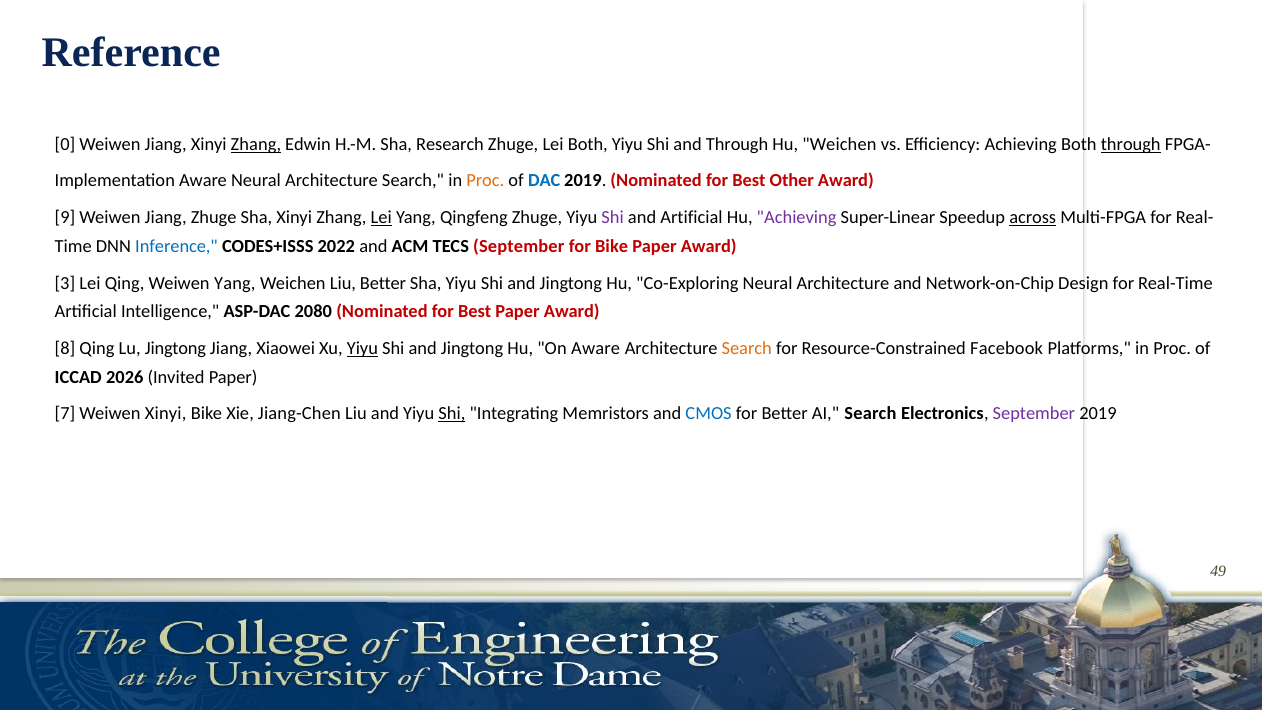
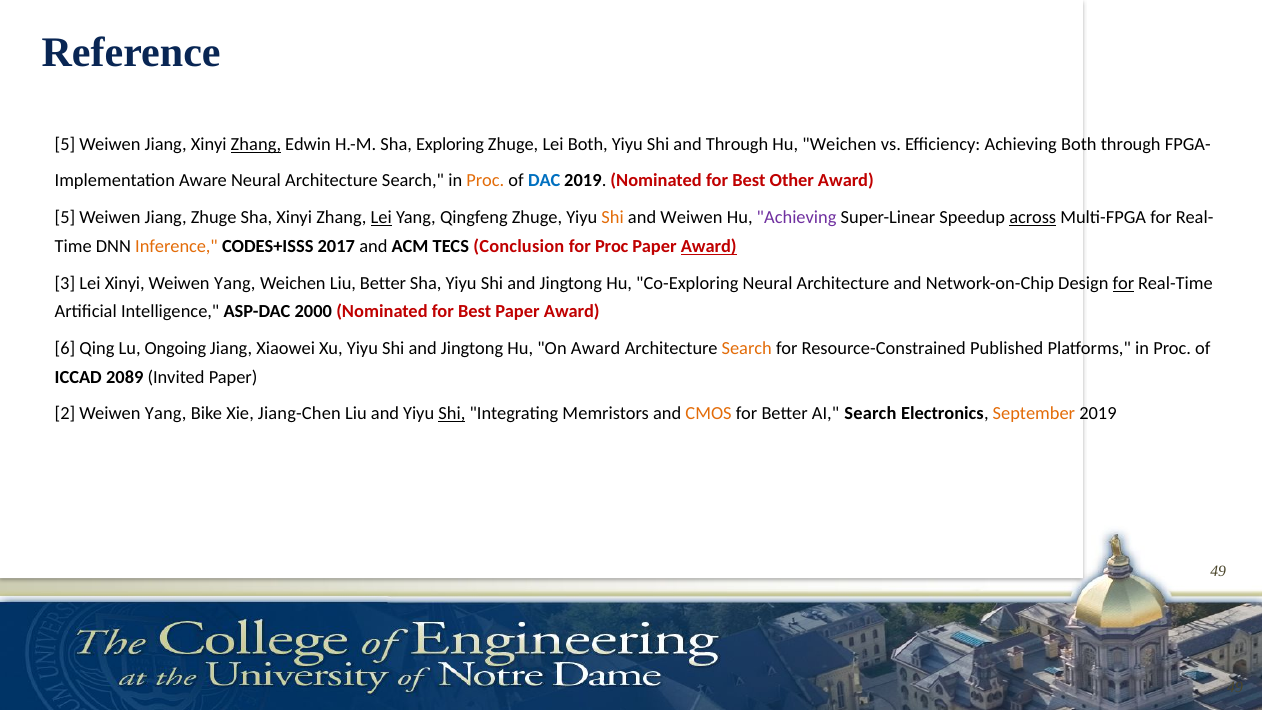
0 at (65, 144): 0 -> 5
Research: Research -> Exploring
through at (1131, 144) underline: present -> none
9 at (65, 218): 9 -> 5
Shi at (613, 218) colour: purple -> orange
and Artificial: Artificial -> Weiwen
Inference colour: blue -> orange
2022: 2022 -> 2017
TECS September: September -> Conclusion
for Bike: Bike -> Proc
Award at (709, 247) underline: none -> present
Lei Qing: Qing -> Xinyi
for at (1123, 283) underline: none -> present
2080: 2080 -> 2000
8: 8 -> 6
Lu Jingtong: Jingtong -> Ongoing
Yiyu at (362, 348) underline: present -> none
On Aware: Aware -> Award
Facebook: Facebook -> Published
2026: 2026 -> 2089
7: 7 -> 2
Xinyi at (166, 414): Xinyi -> Yang
CMOS colour: blue -> orange
September at (1034, 414) colour: purple -> orange
